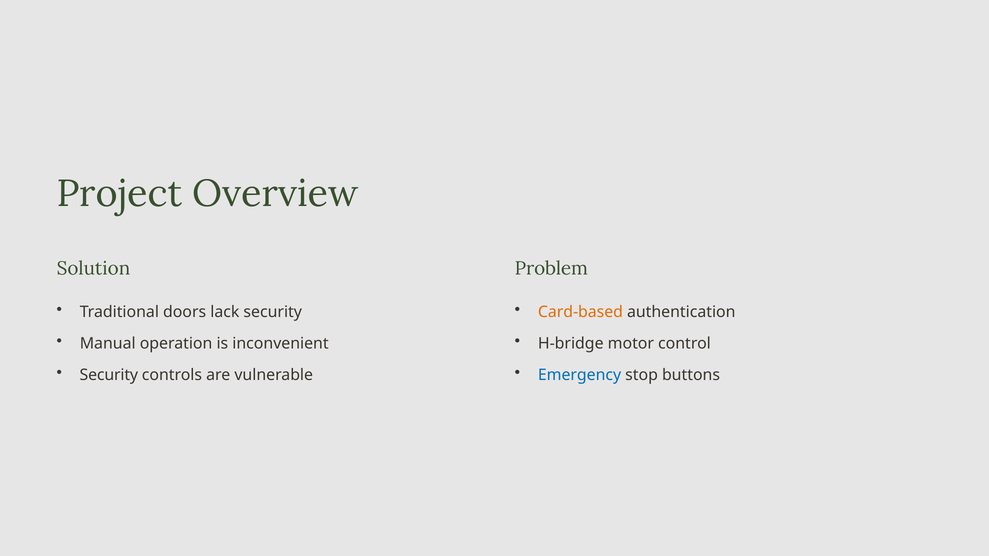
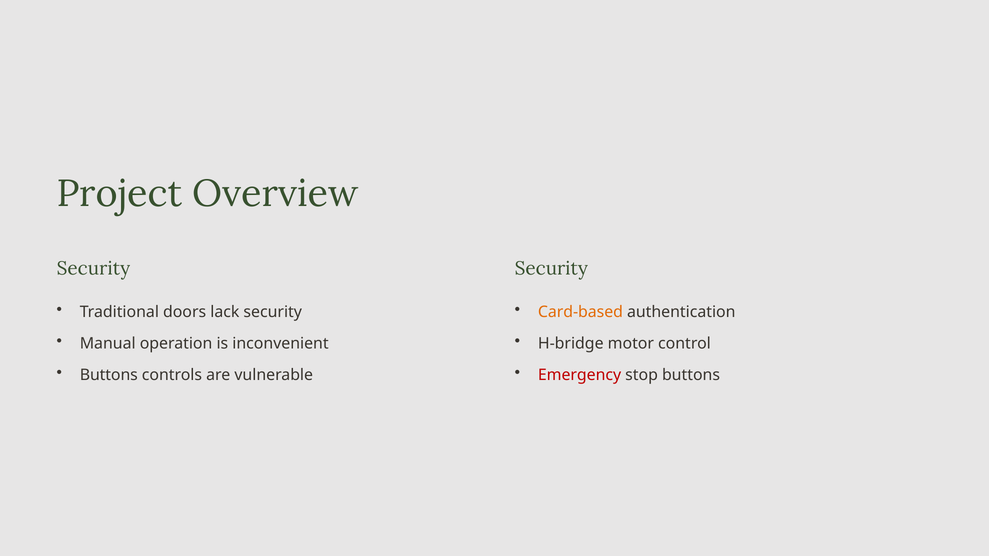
Solution at (93, 268): Solution -> Security
Problem at (551, 268): Problem -> Security
Security at (109, 375): Security -> Buttons
Emergency colour: blue -> red
